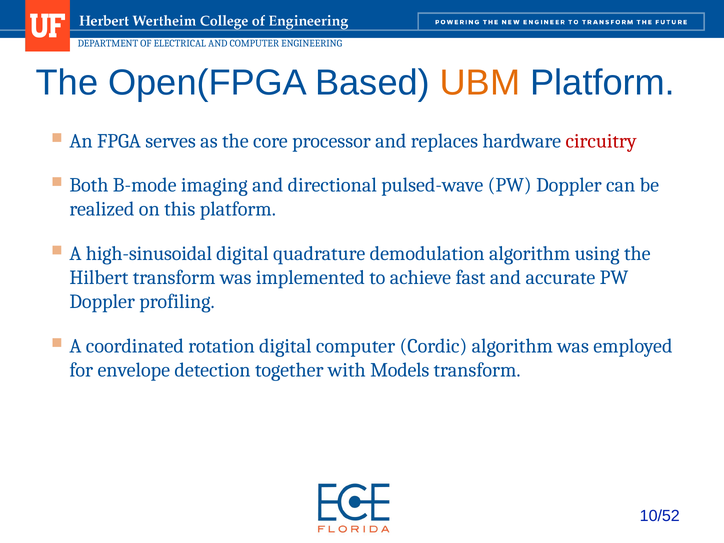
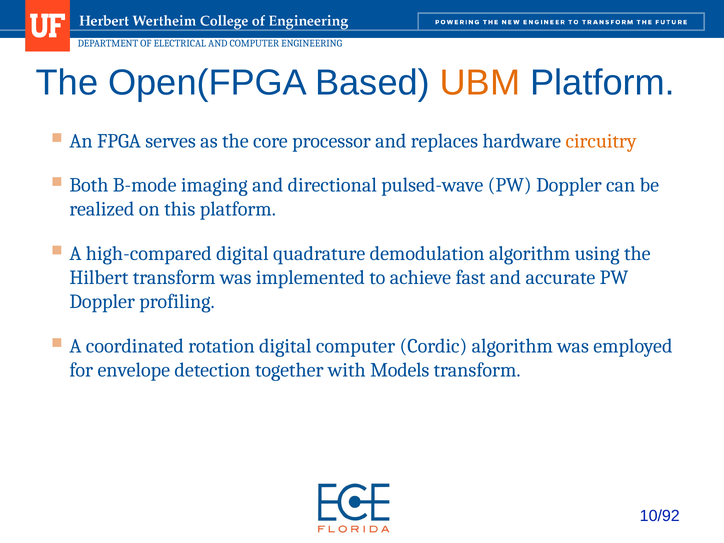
circuitry colour: red -> orange
high-sinusoidal: high-sinusoidal -> high-compared
10/52: 10/52 -> 10/92
